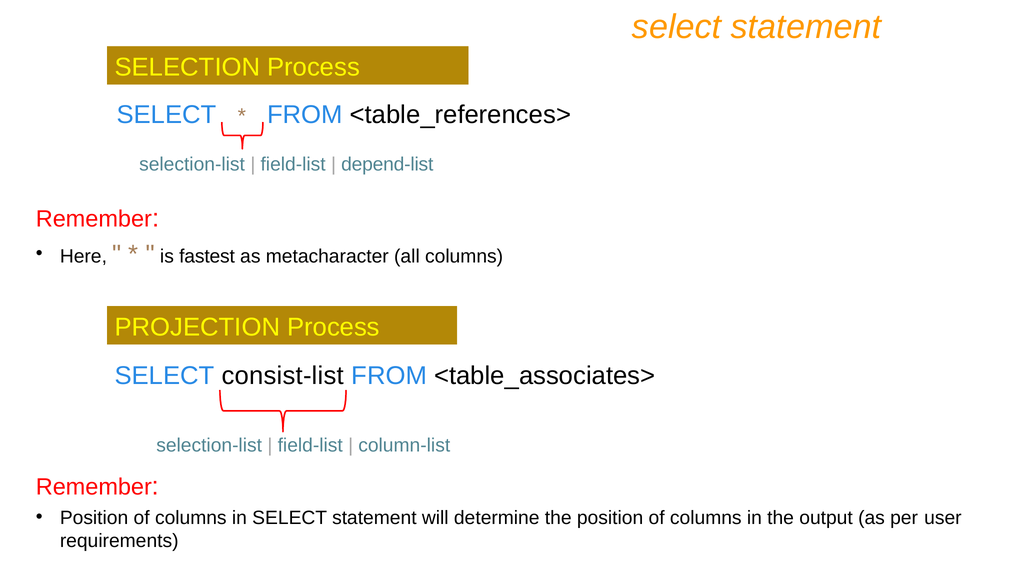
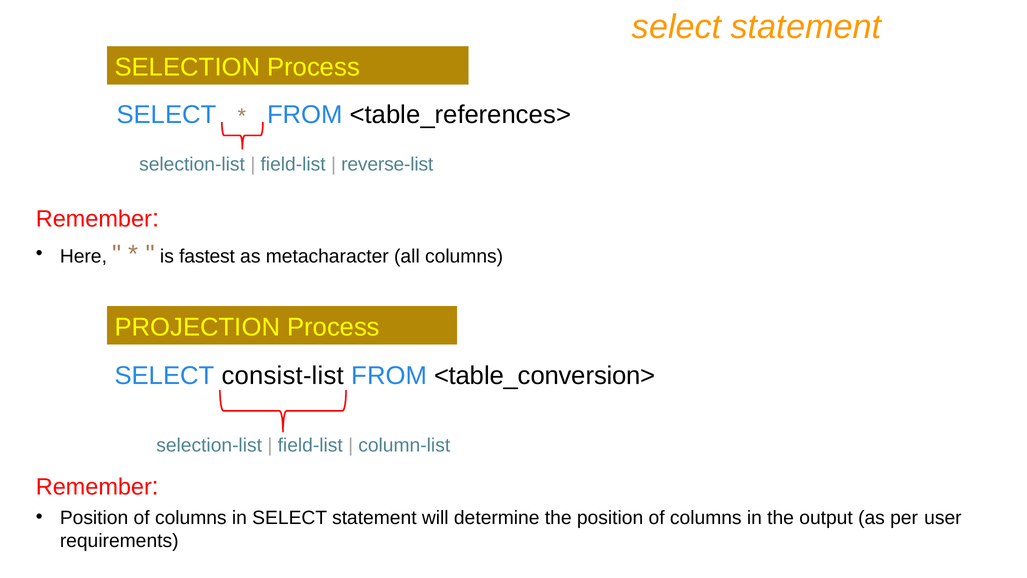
depend-list: depend-list -> reverse-list
<table_associates>: <table_associates> -> <table_conversion>
